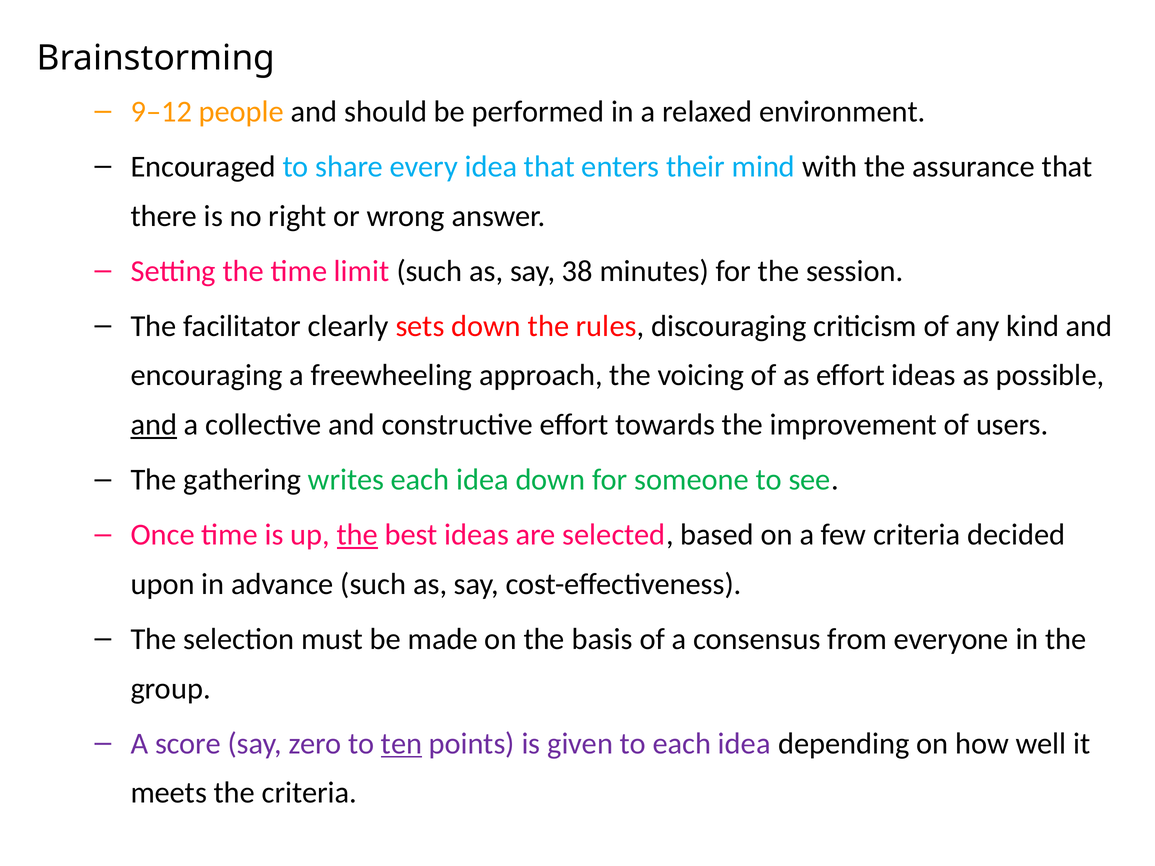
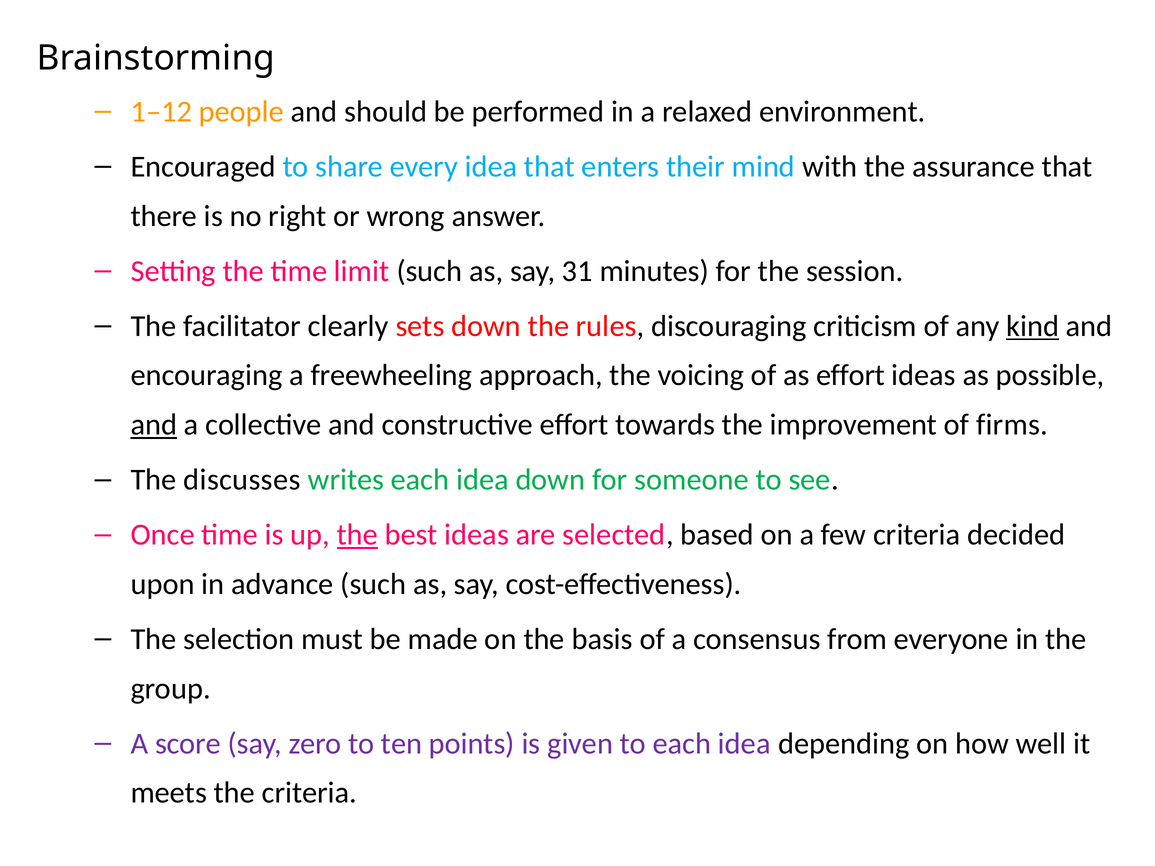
9–12: 9–12 -> 1–12
38: 38 -> 31
kind underline: none -> present
users: users -> firms
gathering: gathering -> discusses
ten underline: present -> none
